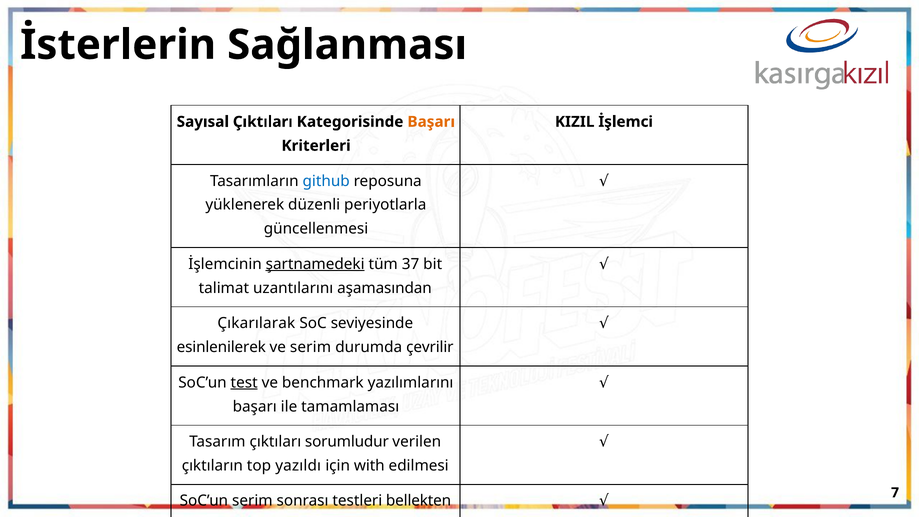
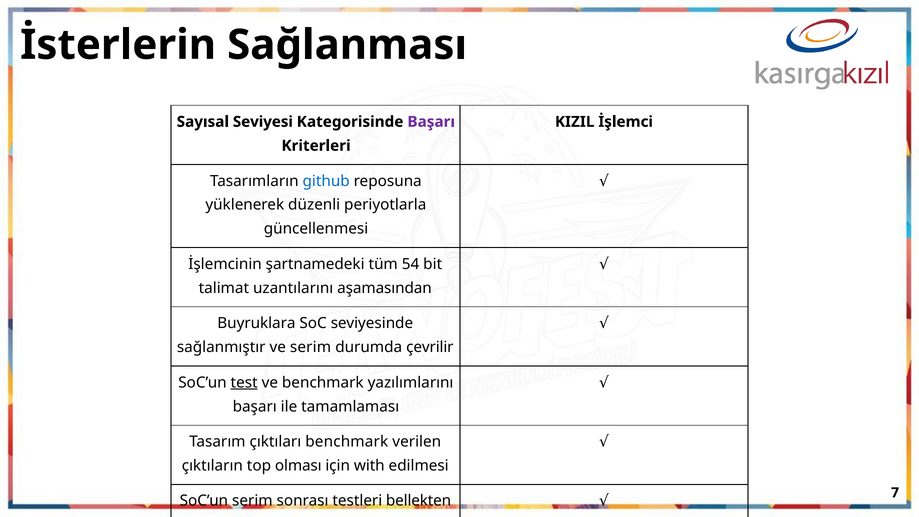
Sayısal Çıktıları: Çıktıları -> Seviyesi
Başarı at (431, 122) colour: orange -> purple
şartnamedeki underline: present -> none
37: 37 -> 54
Çıkarılarak: Çıkarılarak -> Buyruklara
esinlenilerek: esinlenilerek -> sağlanmıştır
çıktıları sorumludur: sorumludur -> benchmark
yazıldı: yazıldı -> olması
